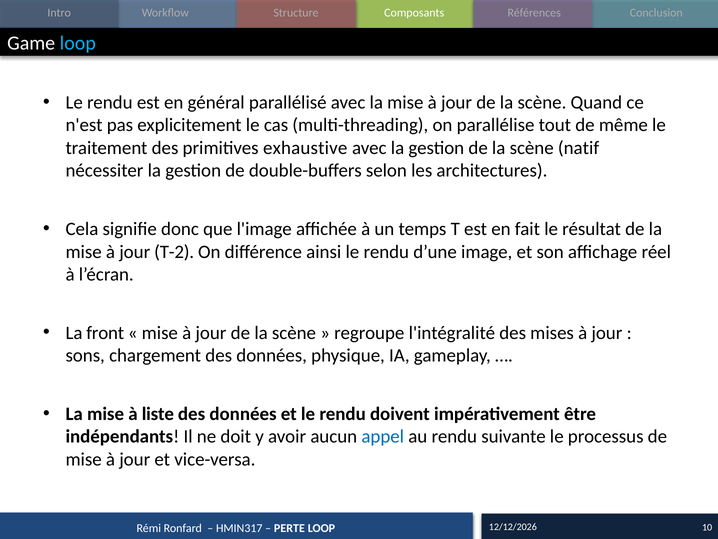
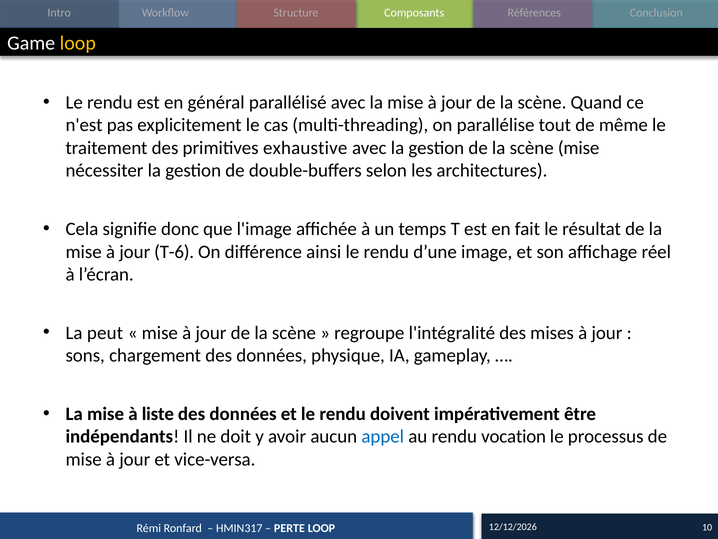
loop at (78, 43) colour: light blue -> yellow
scène natif: natif -> mise
T-2: T-2 -> T-6
front: front -> peut
suivante: suivante -> vocation
